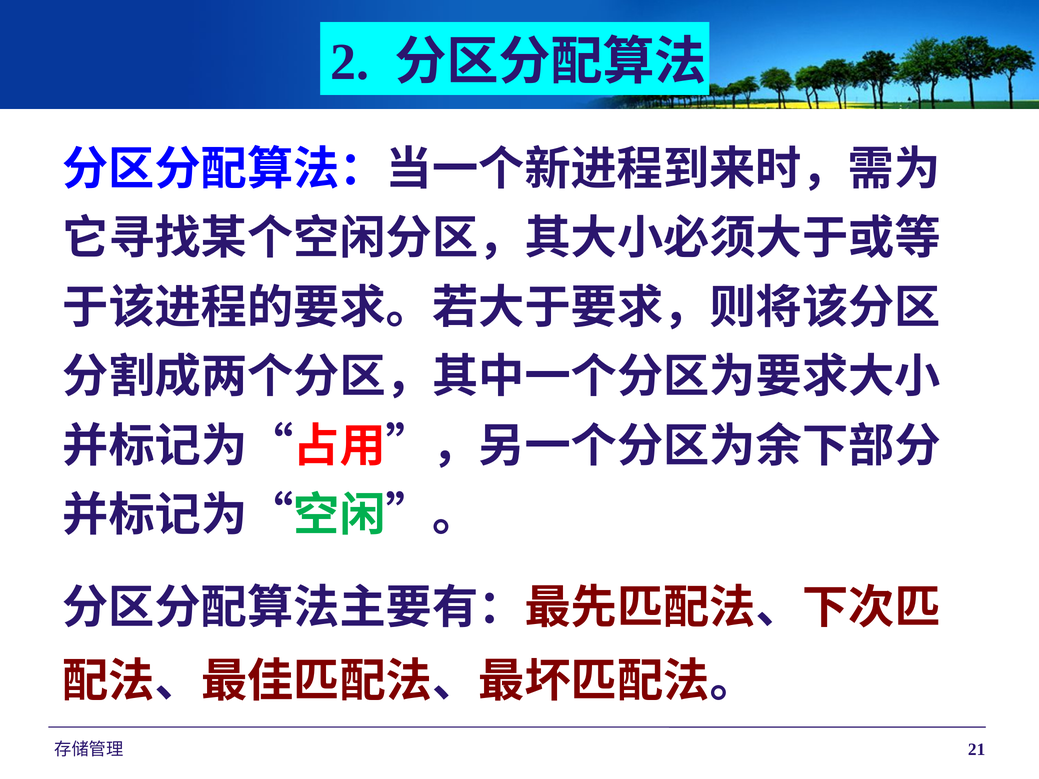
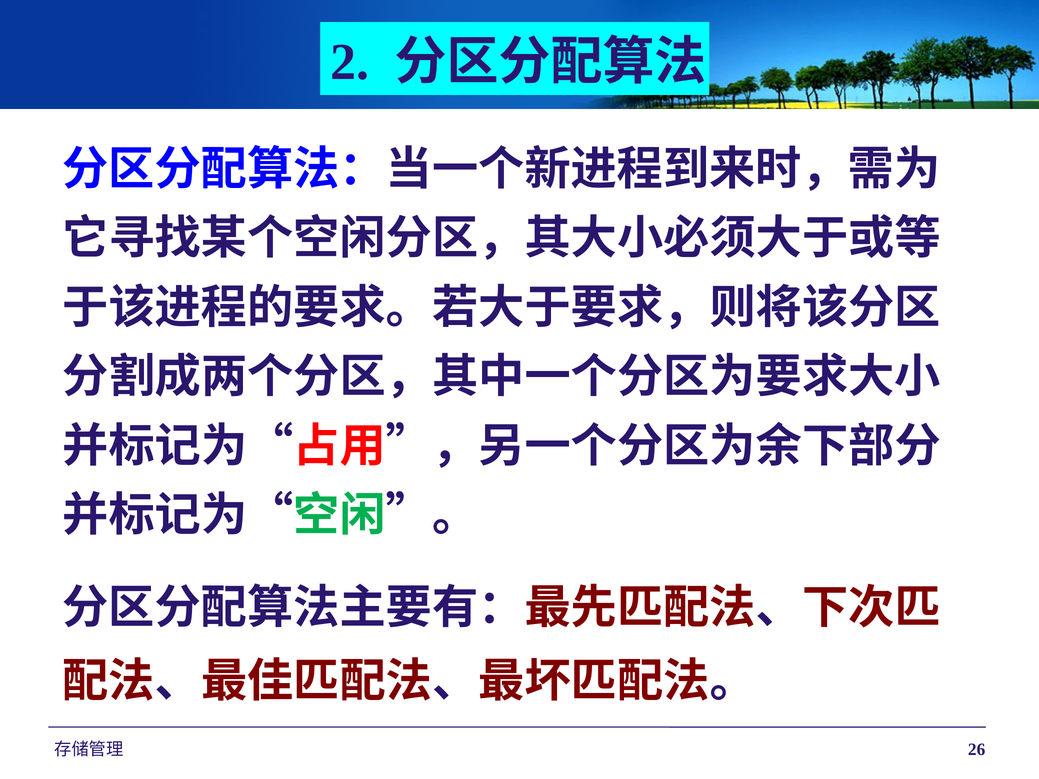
21: 21 -> 26
